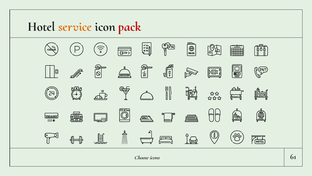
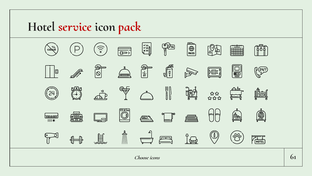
service colour: orange -> red
